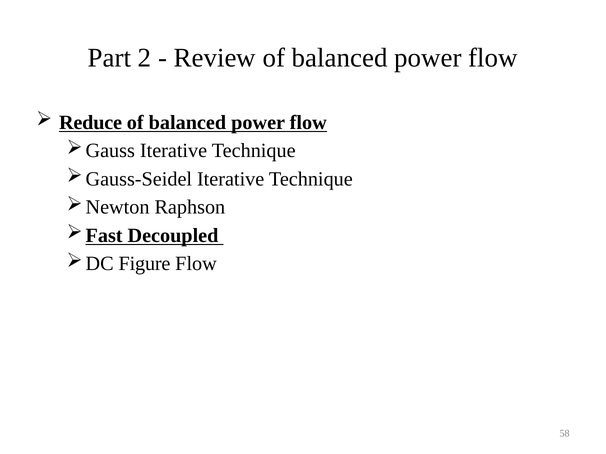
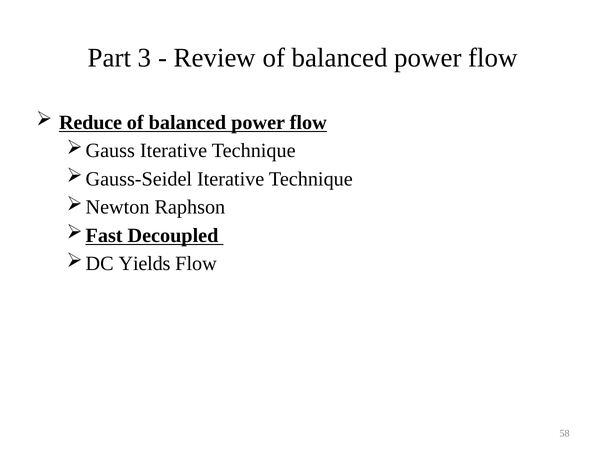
2: 2 -> 3
Figure: Figure -> Yields
